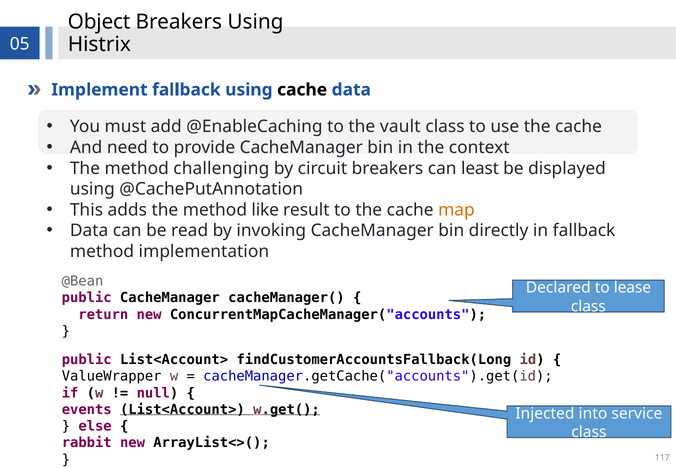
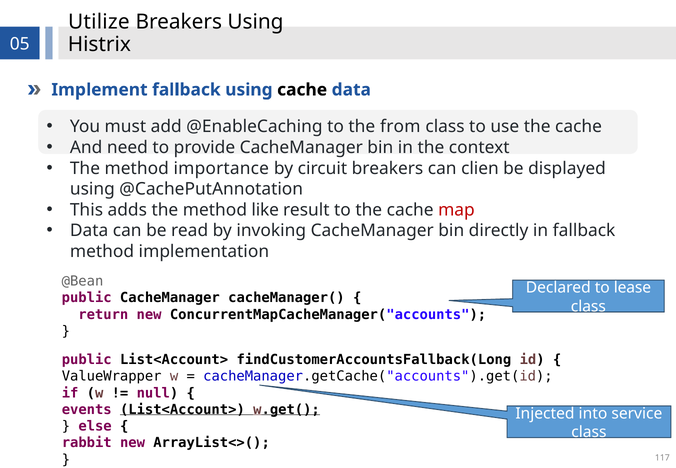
Object: Object -> Utilize
vault: vault -> from
challenging: challenging -> importance
least: least -> clien
map colour: orange -> red
